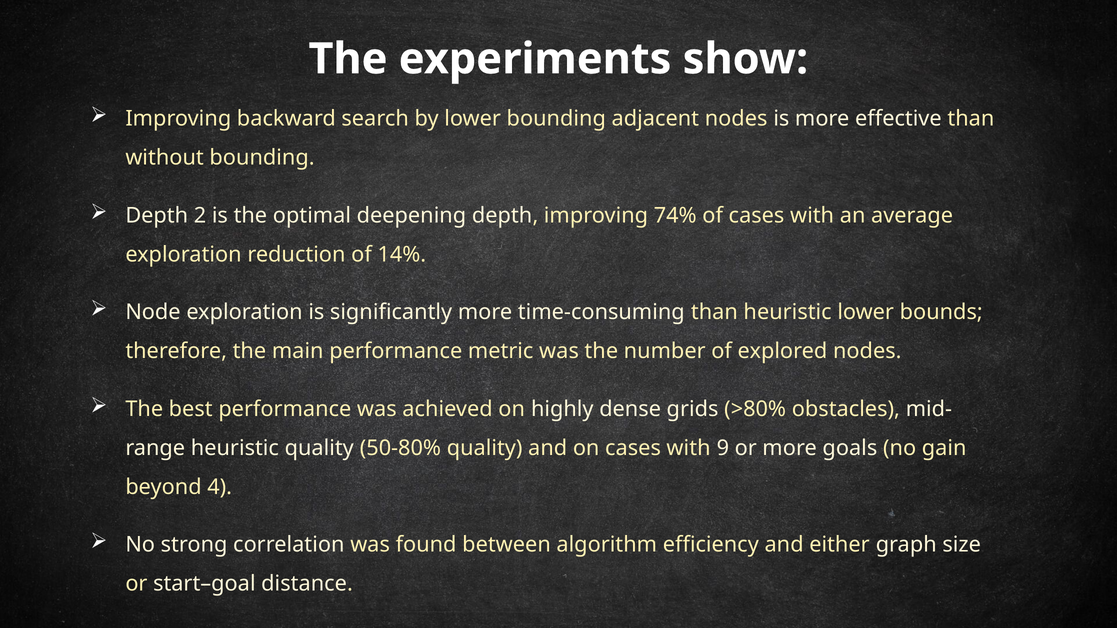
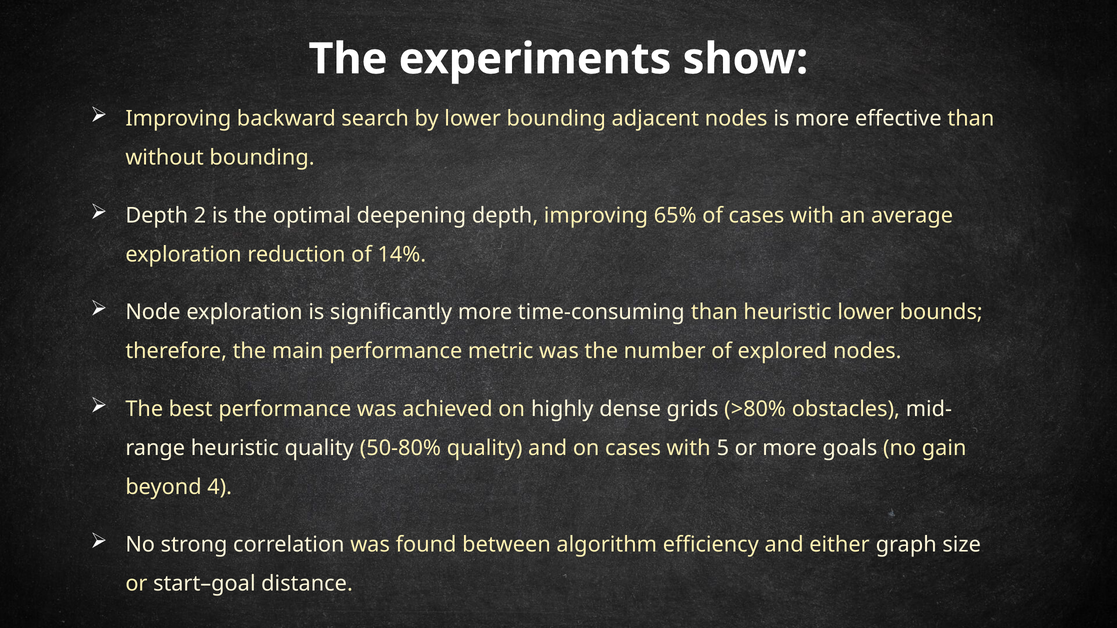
74%: 74% -> 65%
9: 9 -> 5
